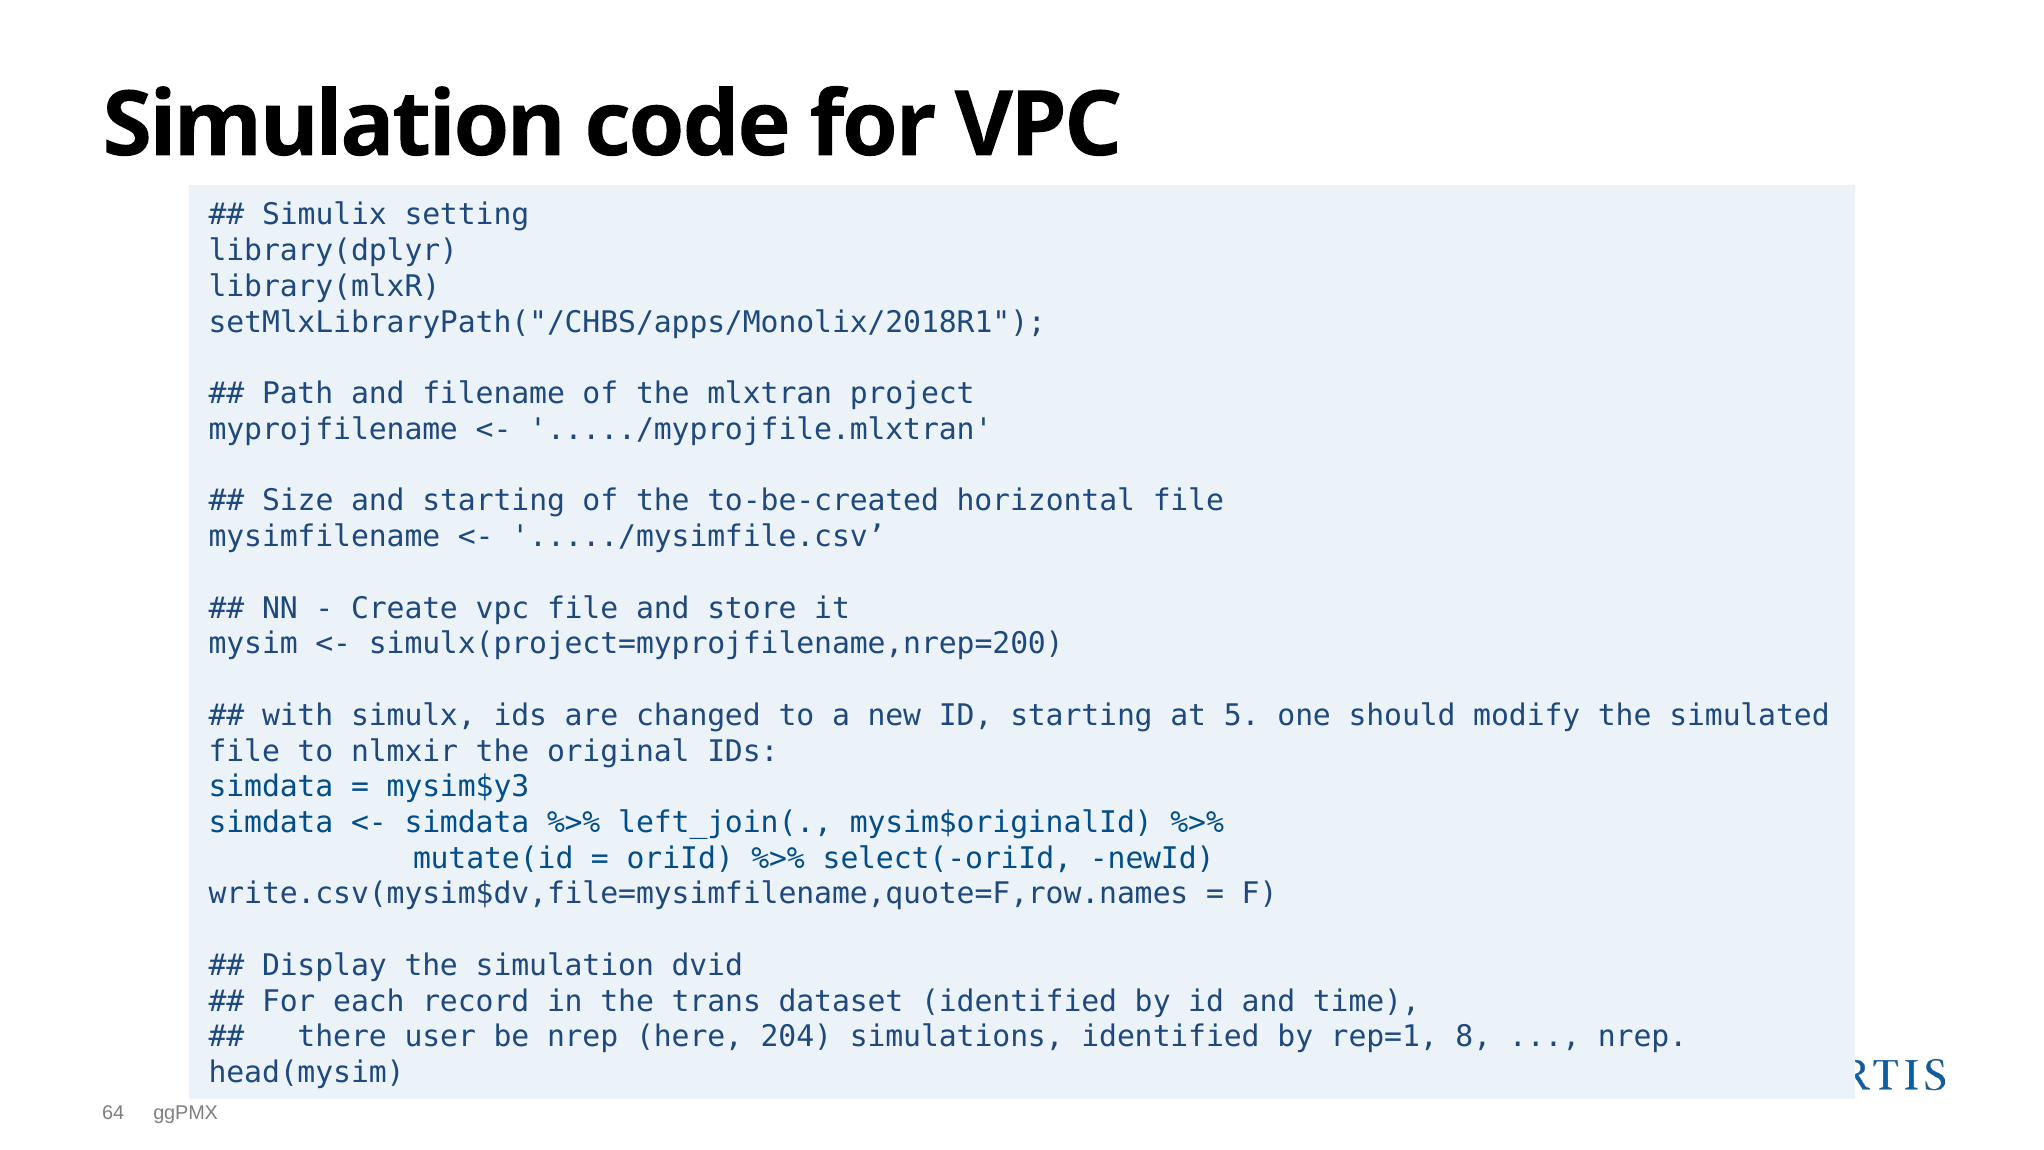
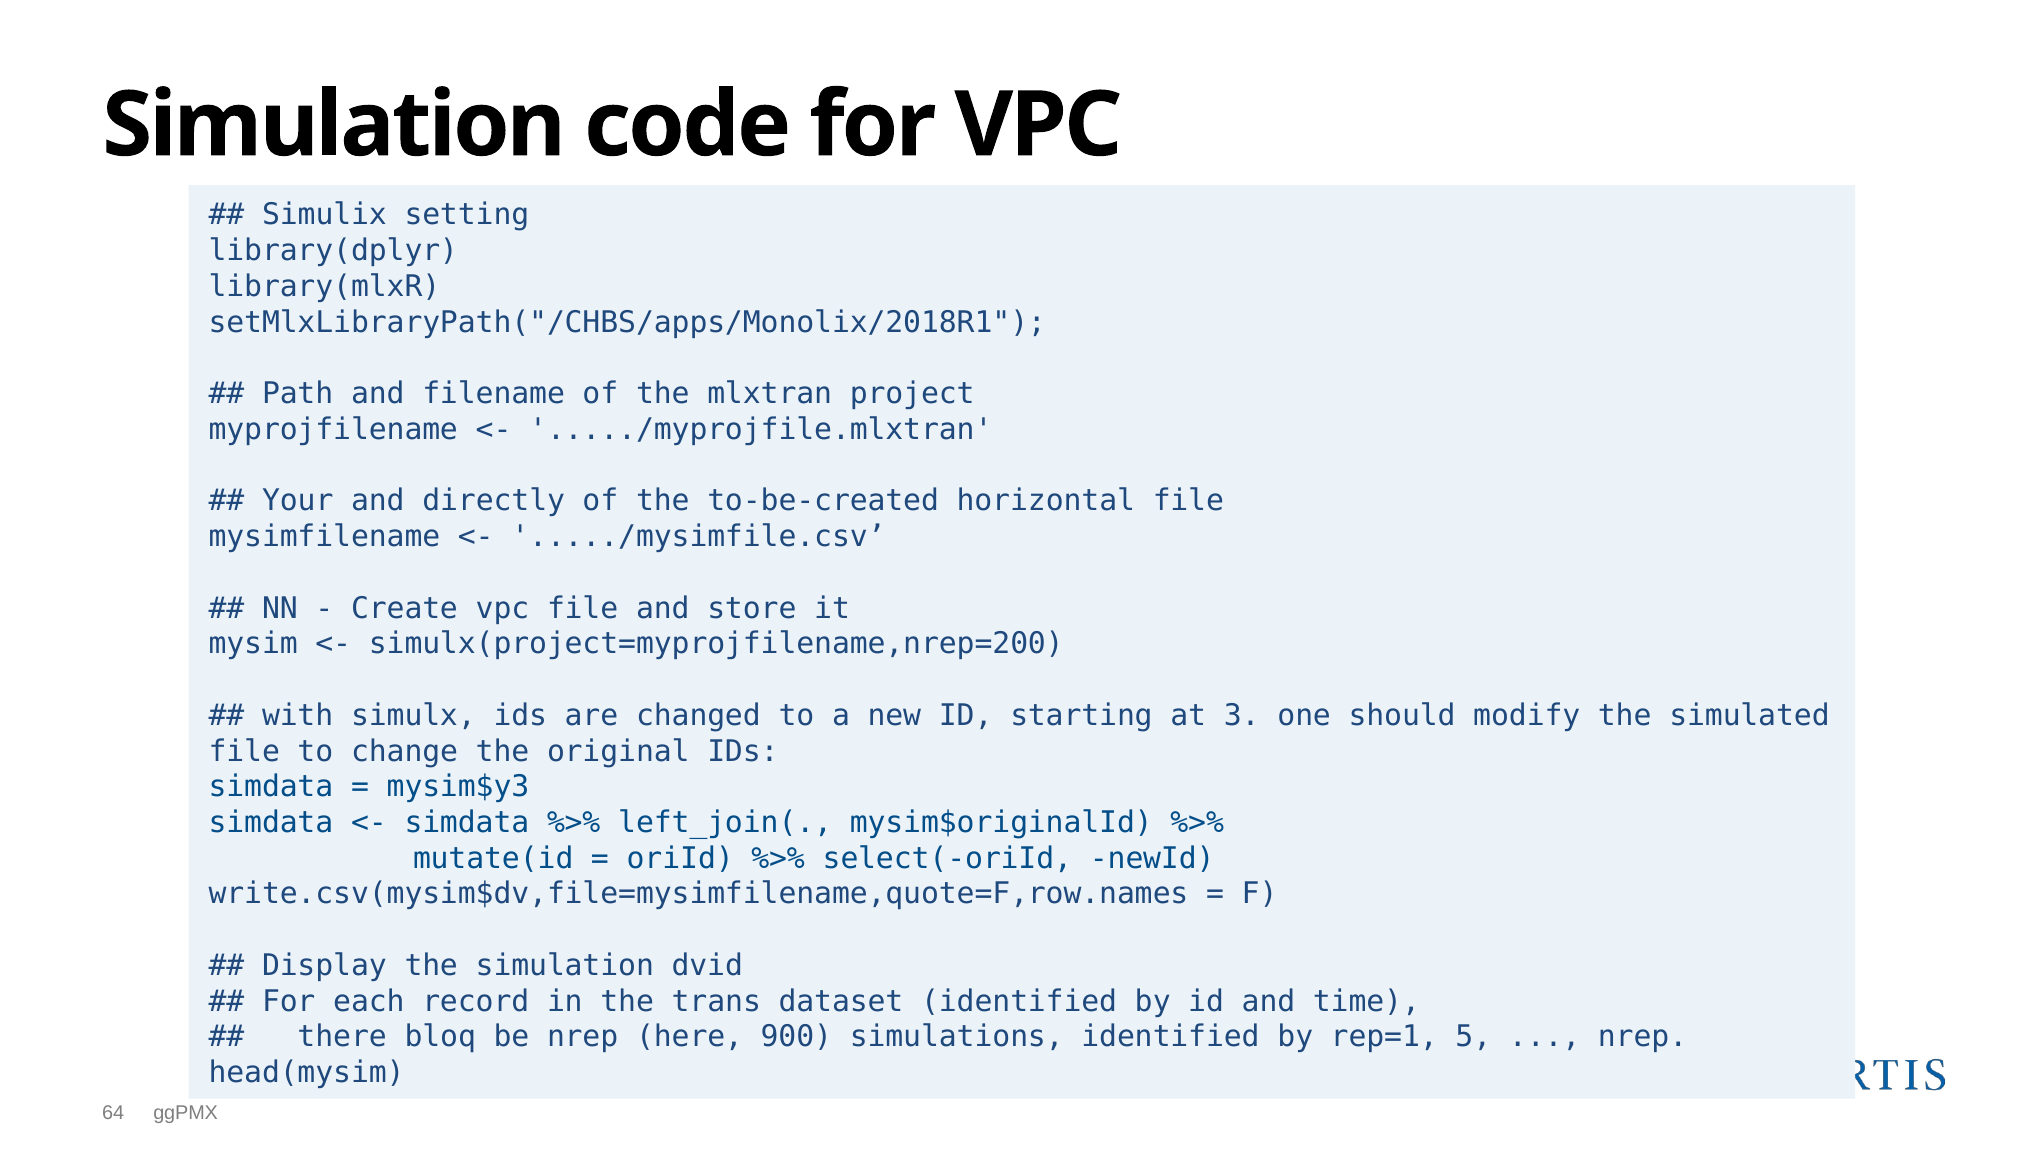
Size: Size -> Your
and starting: starting -> directly
5: 5 -> 3
nlmxir: nlmxir -> change
user: user -> bloq
204: 204 -> 900
8: 8 -> 5
